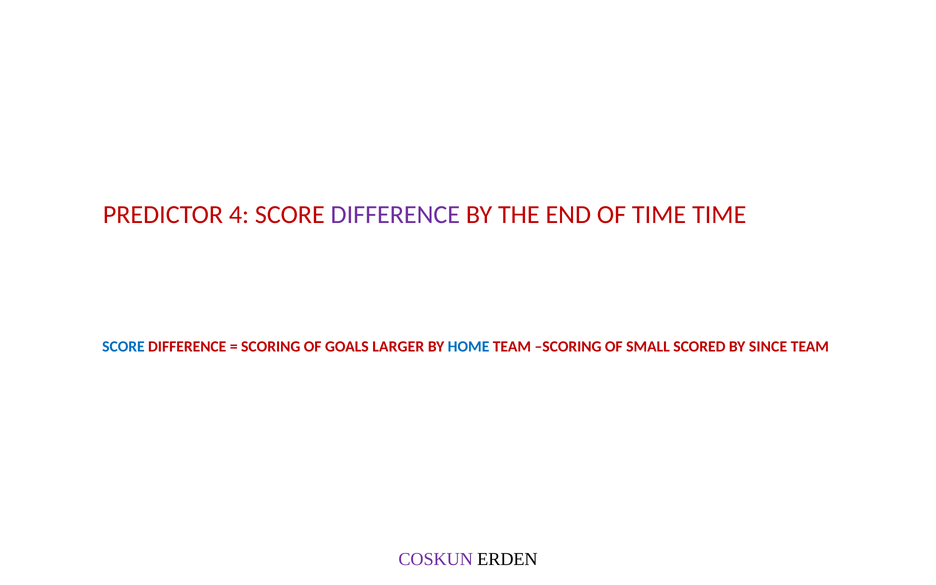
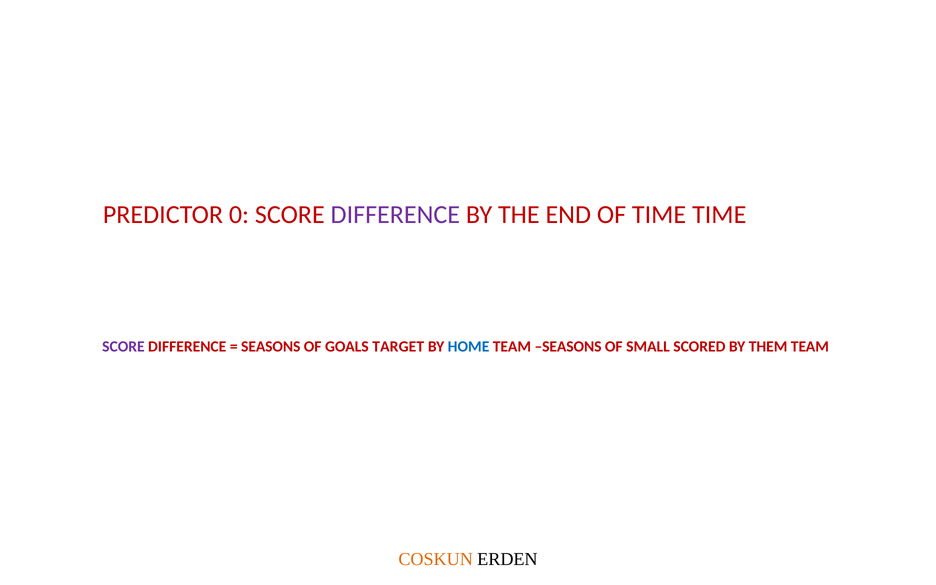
4: 4 -> 0
SCORE at (123, 347) colour: blue -> purple
SCORING at (271, 347): SCORING -> SEASONS
LARGER: LARGER -> TARGET
TEAM SCORING: SCORING -> SEASONS
SINCE: SINCE -> THEM
COSKUN colour: purple -> orange
